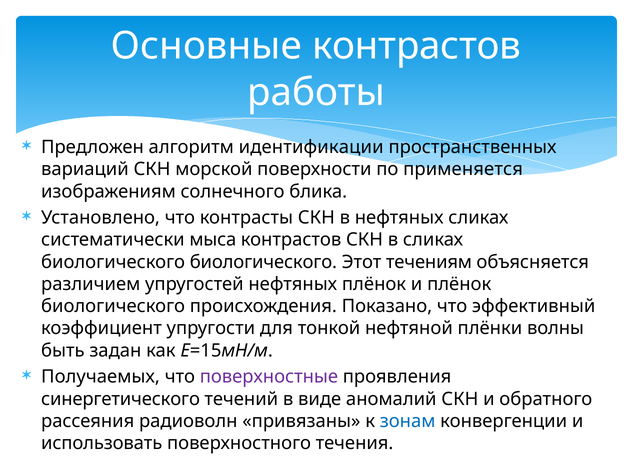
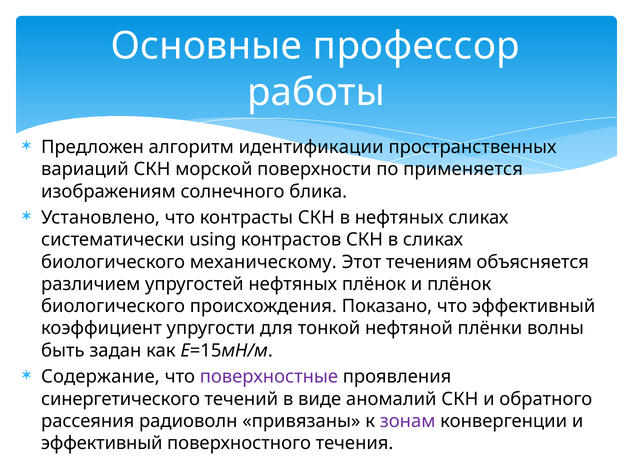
Основные контрастов: контрастов -> профессор
мыса: мыса -> using
биологического биологического: биологического -> механическому
Получаемых: Получаемых -> Содержание
зонам colour: blue -> purple
использовать at (102, 443): использовать -> эффективный
